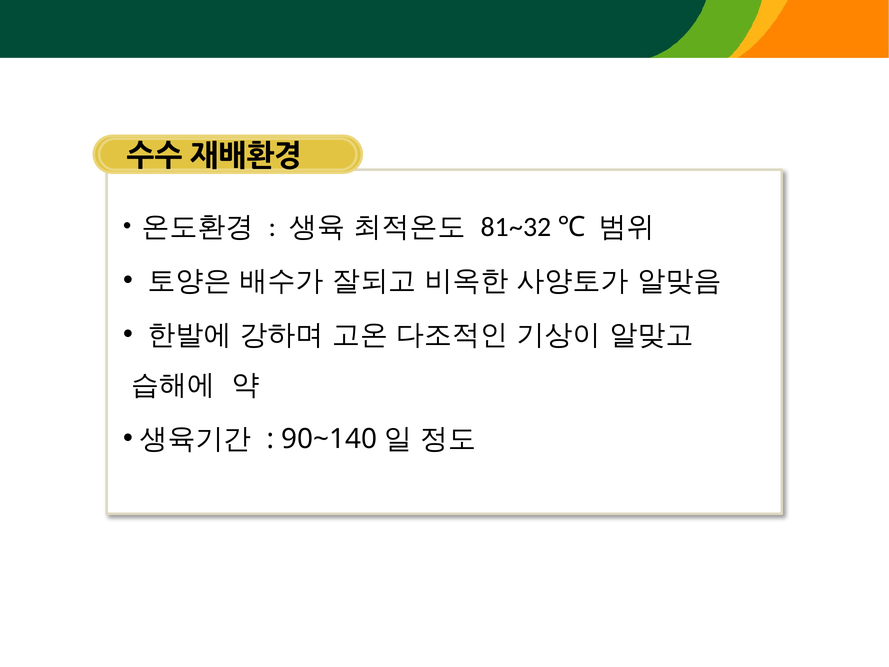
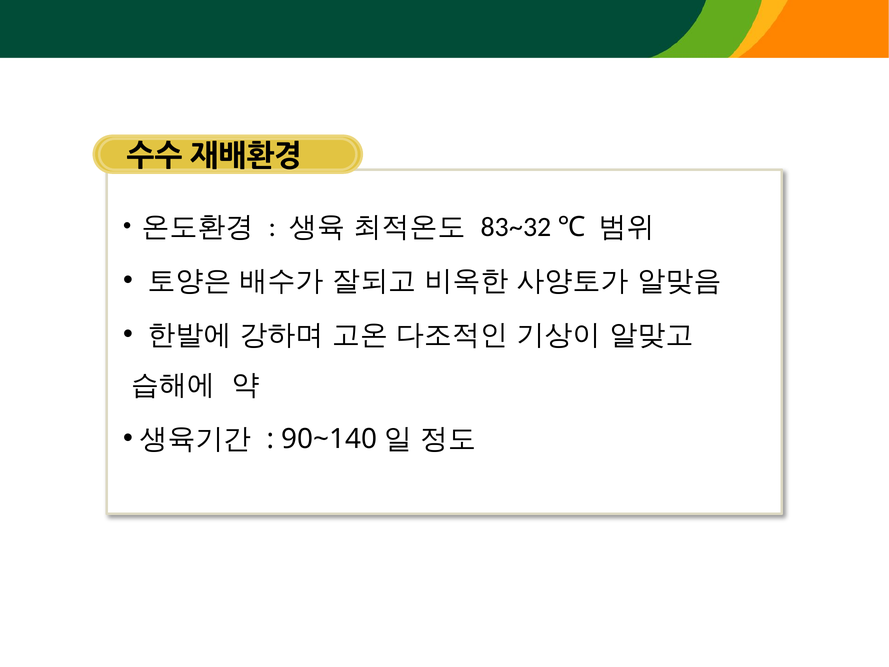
81~32: 81~32 -> 83~32
